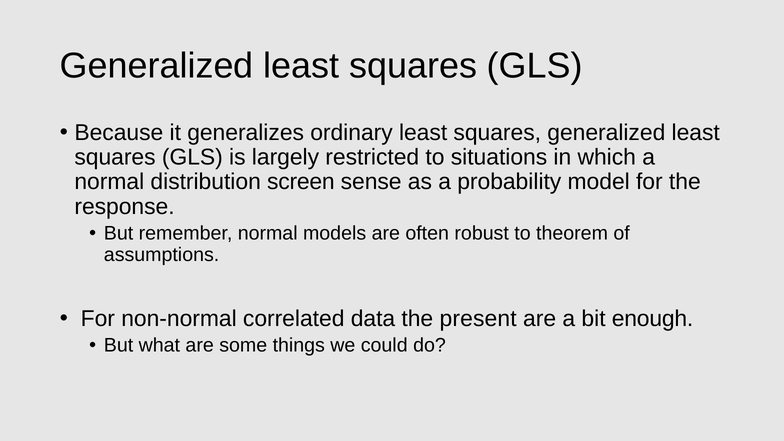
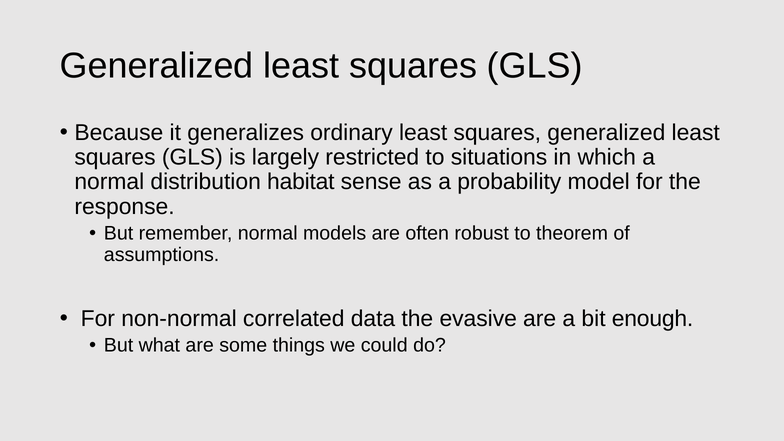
screen: screen -> habitat
present: present -> evasive
